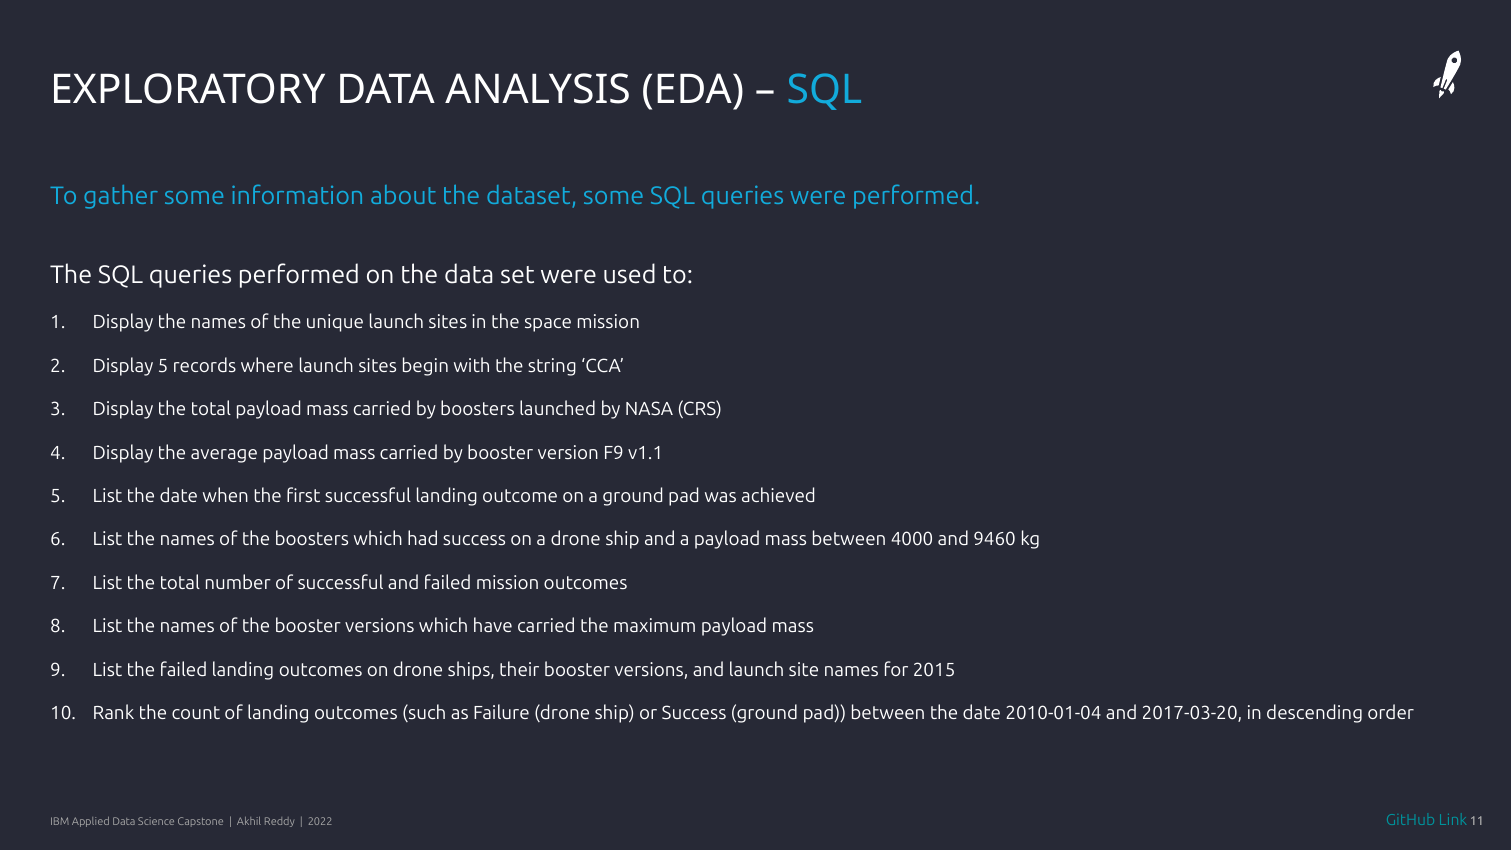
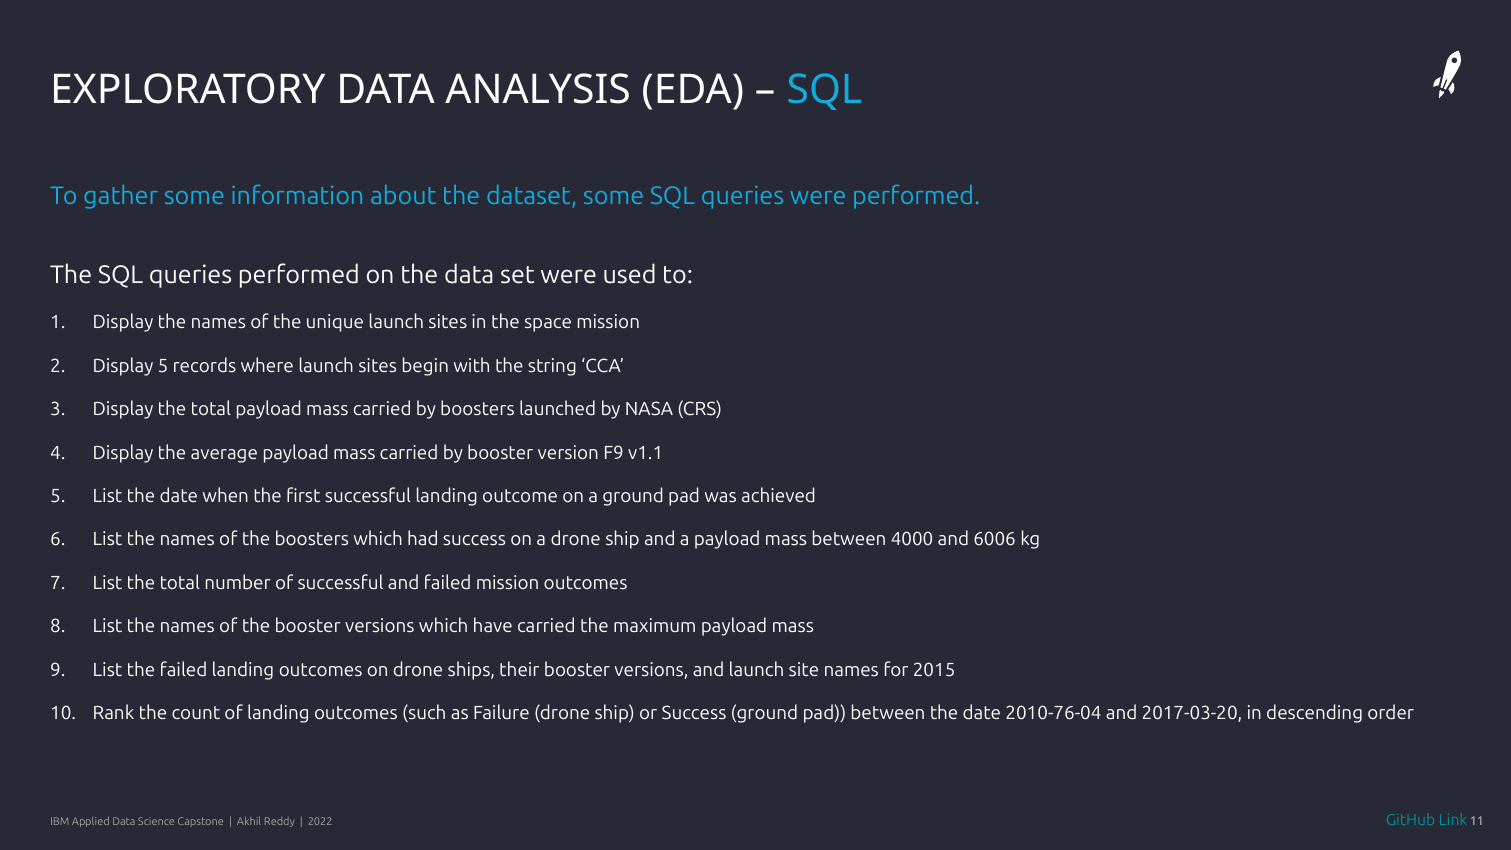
9460: 9460 -> 6006
2010-01-04: 2010-01-04 -> 2010-76-04
